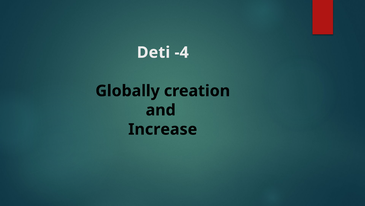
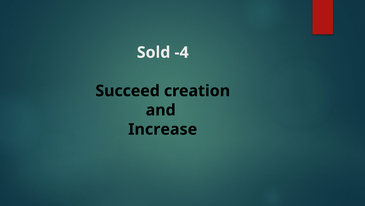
Deti: Deti -> Sold
Globally: Globally -> Succeed
